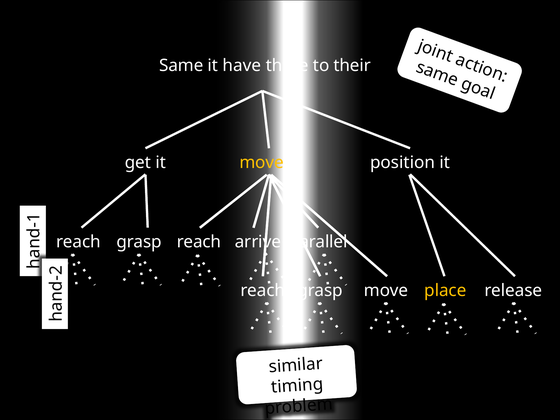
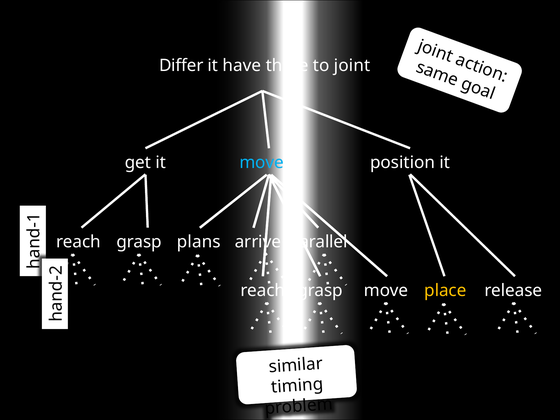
Same: Same -> Differ
their: their -> joint
move at (262, 162) colour: yellow -> light blue
reach at (199, 242): reach -> plans
